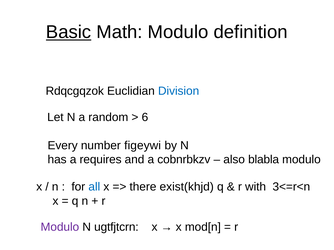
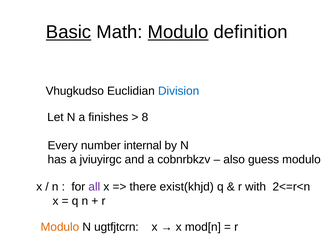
Modulo at (178, 32) underline: none -> present
Rdqcgqzok: Rdqcgqzok -> Vhugkudso
random: random -> finishes
6: 6 -> 8
figeywi: figeywi -> internal
requires: requires -> jviuyirgc
blabla: blabla -> guess
all colour: blue -> purple
3<=r<n: 3<=r<n -> 2<=r<n
Modulo at (60, 228) colour: purple -> orange
